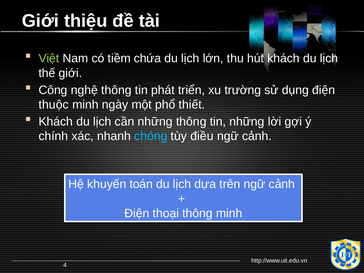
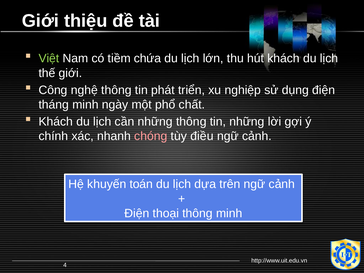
trường: trường -> nghiệp
thuộc: thuộc -> tháng
thiết: thiết -> chất
chóng colour: light blue -> pink
